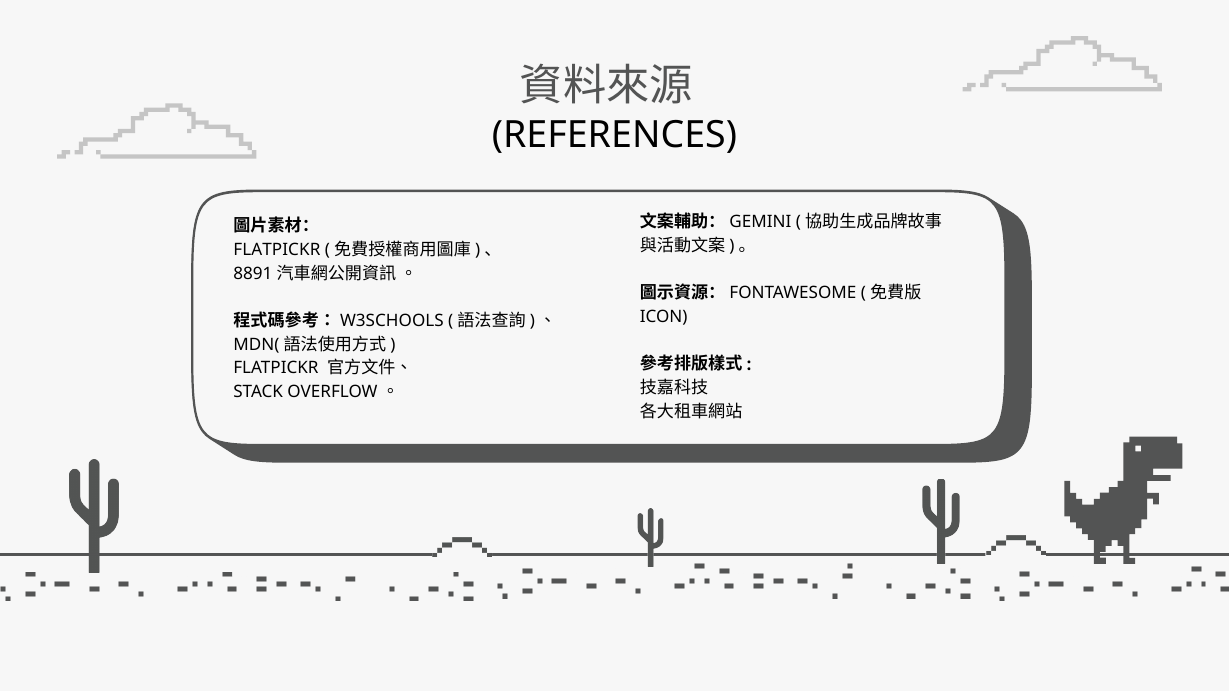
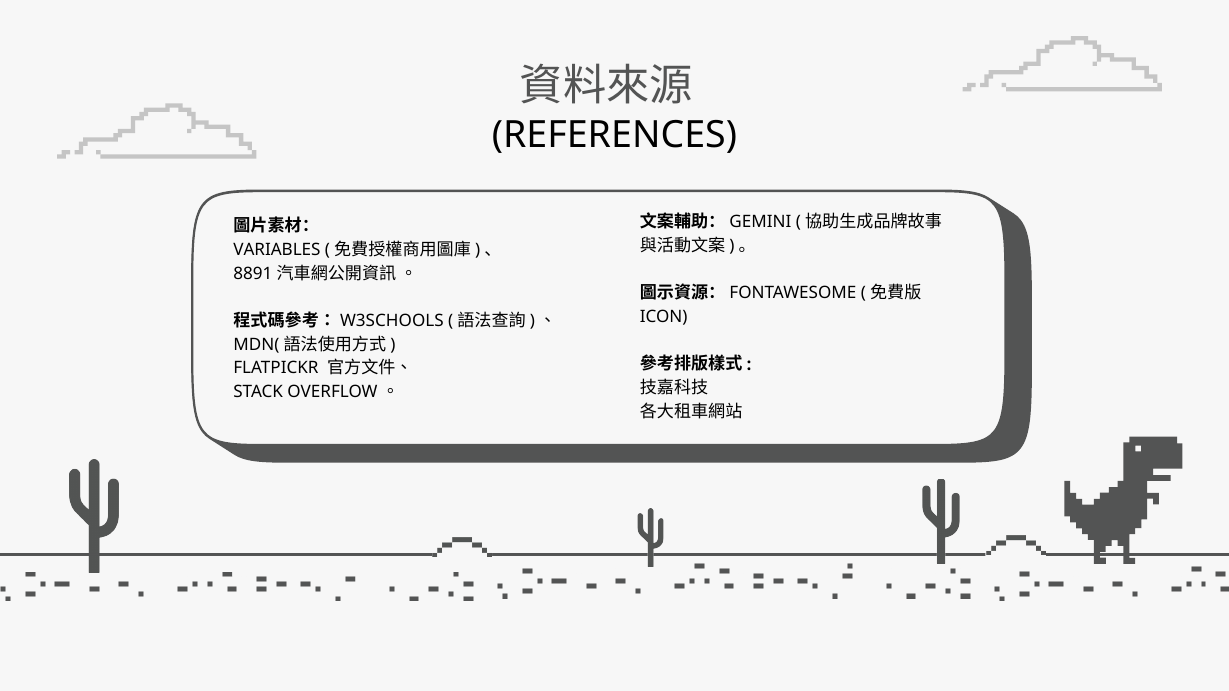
FLATPICKR at (277, 250): FLATPICKR -> VARIABLES
